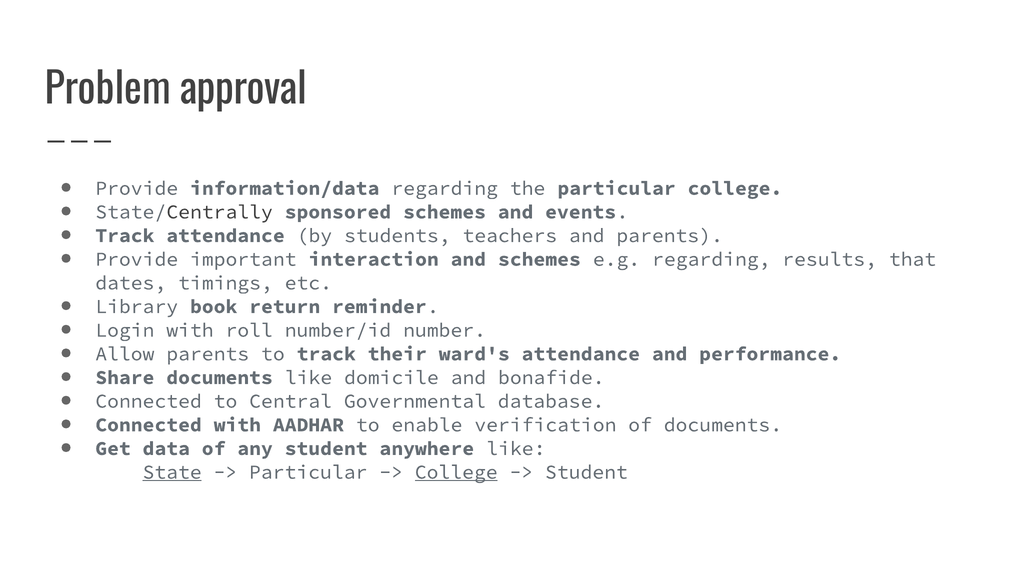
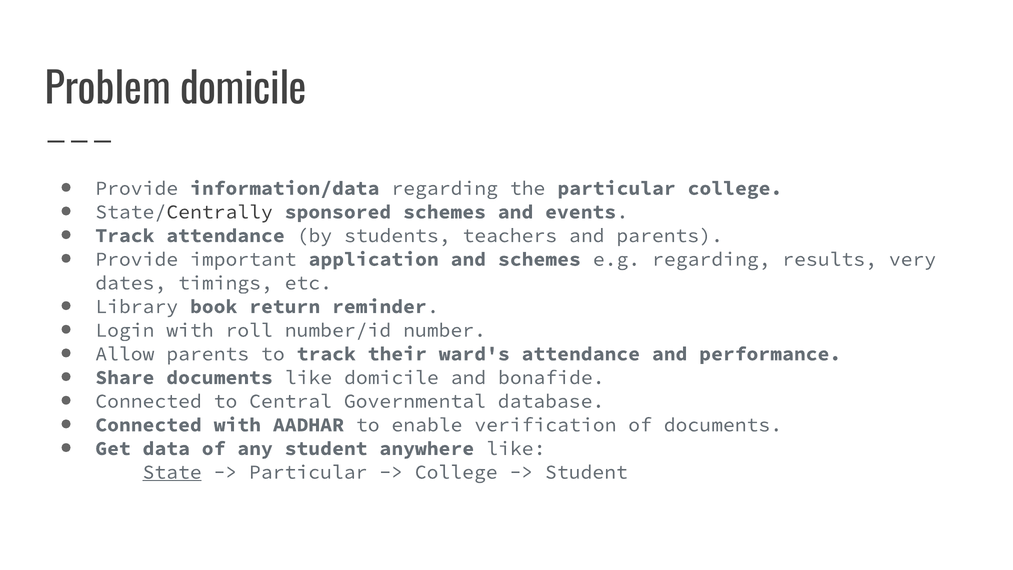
Problem approval: approval -> domicile
interaction: interaction -> application
that: that -> very
College at (456, 472) underline: present -> none
